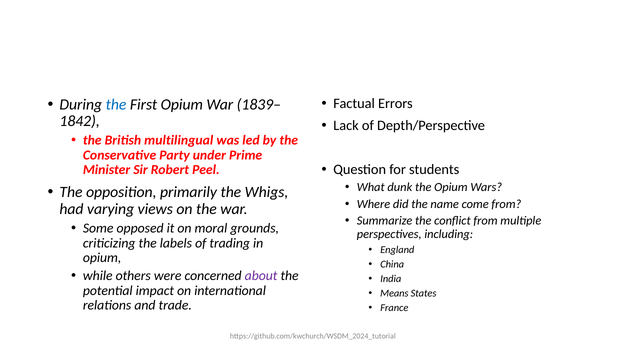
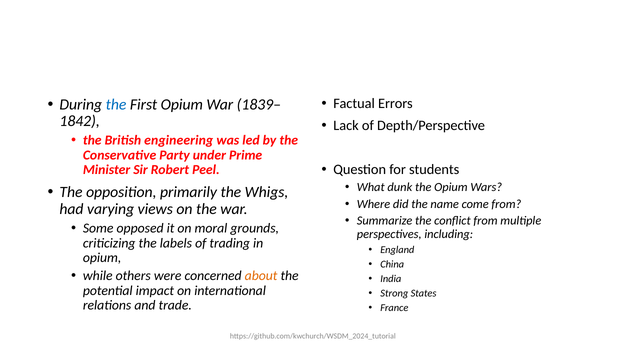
multilingual: multilingual -> engineering
about colour: purple -> orange
Means: Means -> Strong
